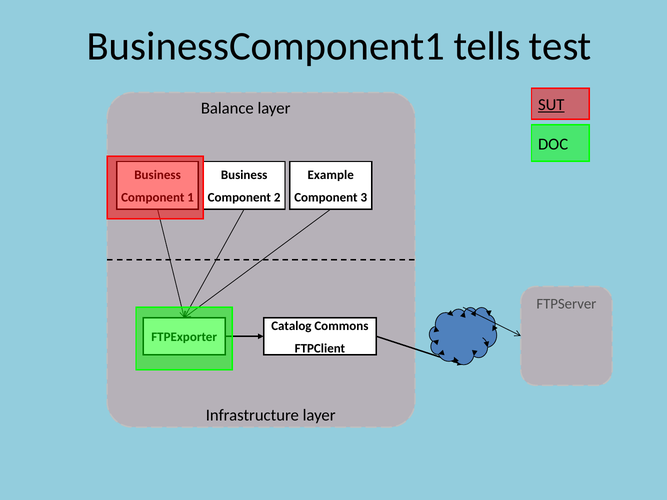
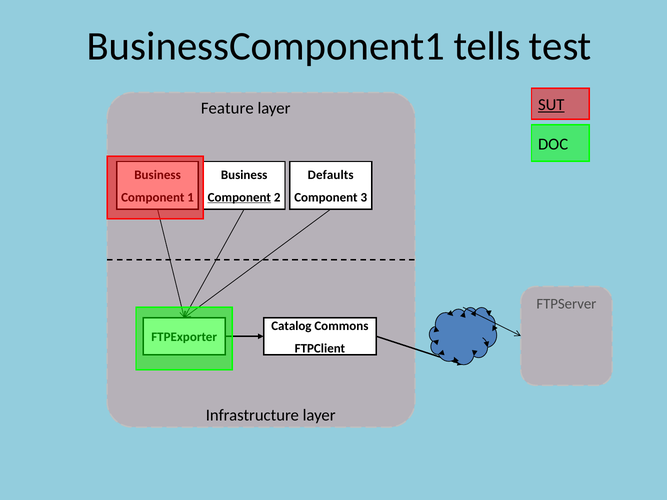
Balance: Balance -> Feature
Example: Example -> Defaults
Component at (239, 197) underline: none -> present
